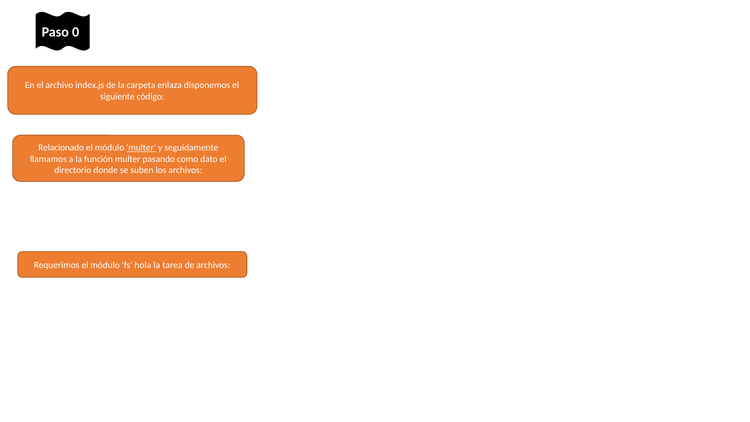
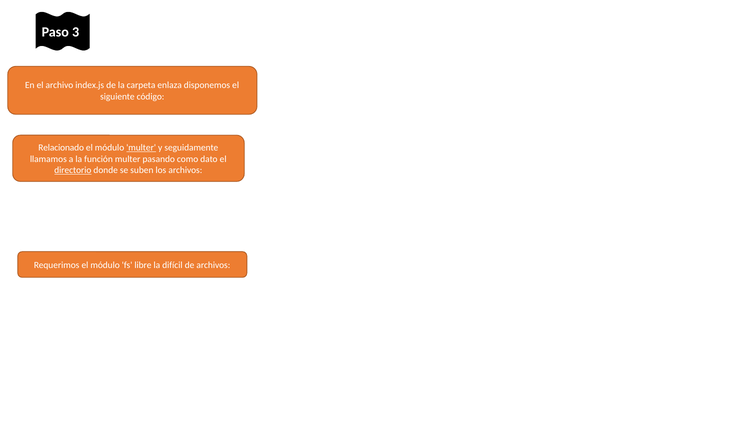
0: 0 -> 3
directorio underline: none -> present
hola: hola -> libre
tarea: tarea -> difícil
